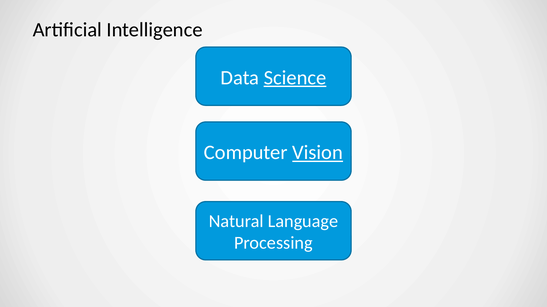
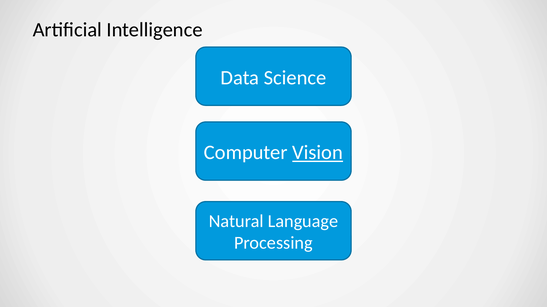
Science underline: present -> none
